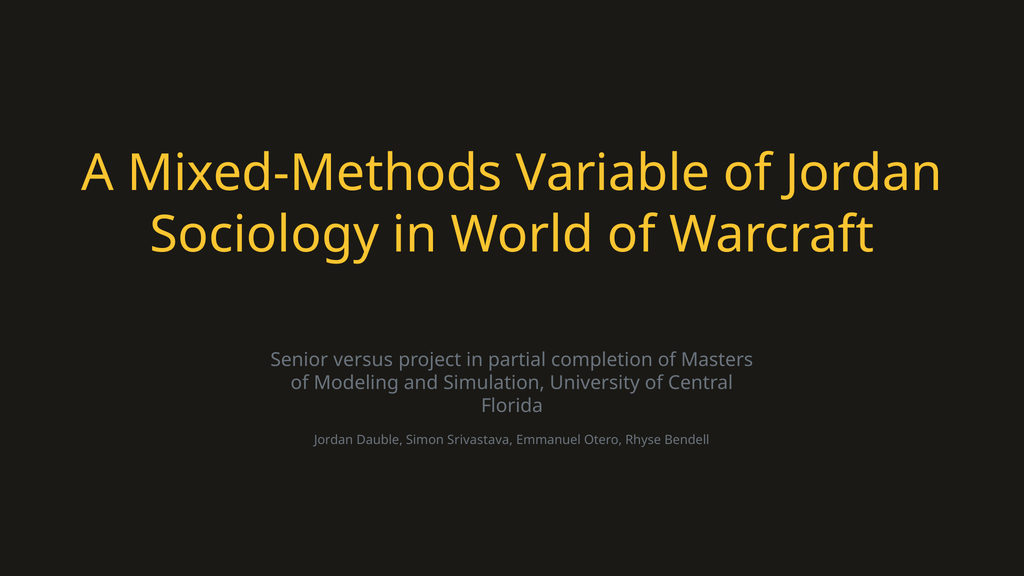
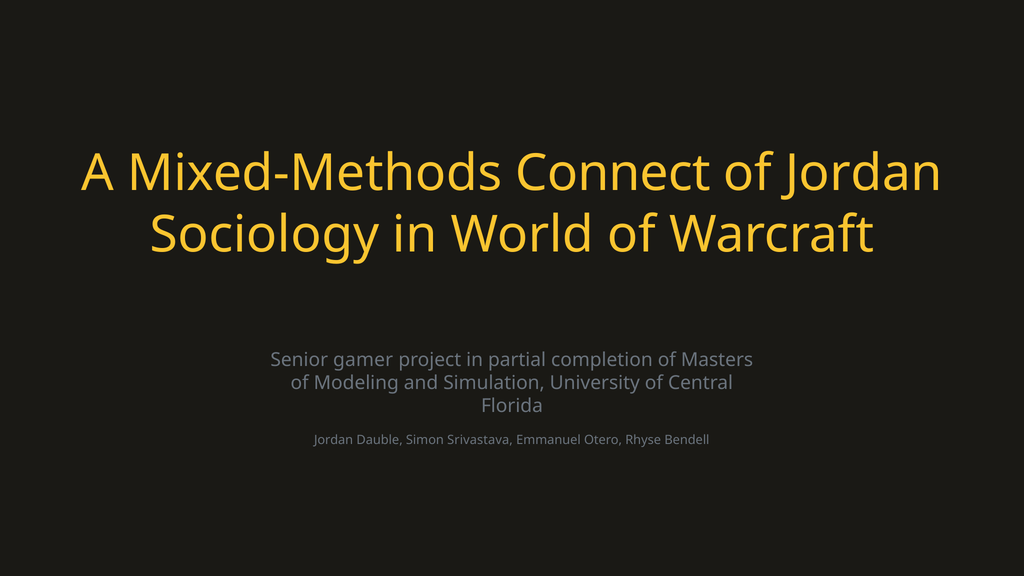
Variable: Variable -> Connect
versus: versus -> gamer
